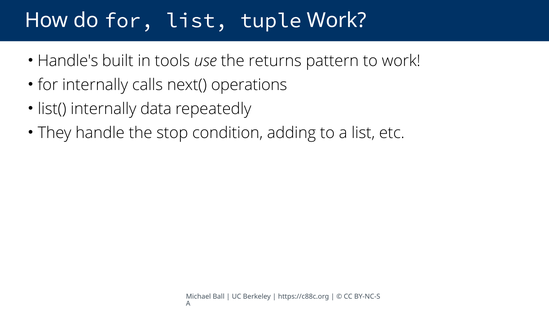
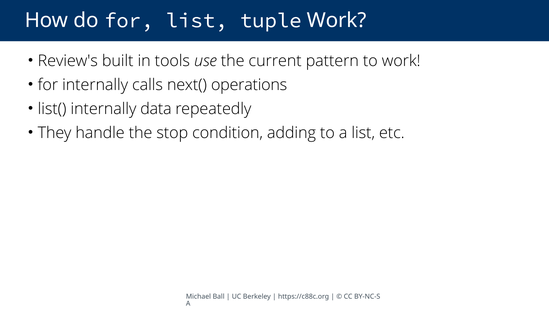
Handle's: Handle's -> Review's
returns: returns -> current
